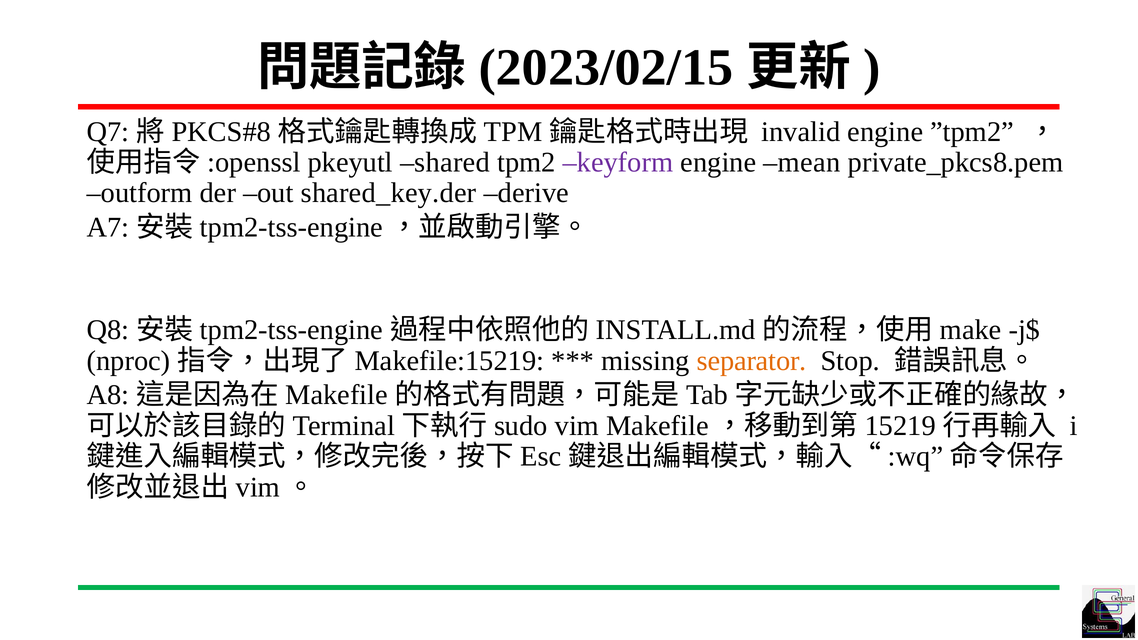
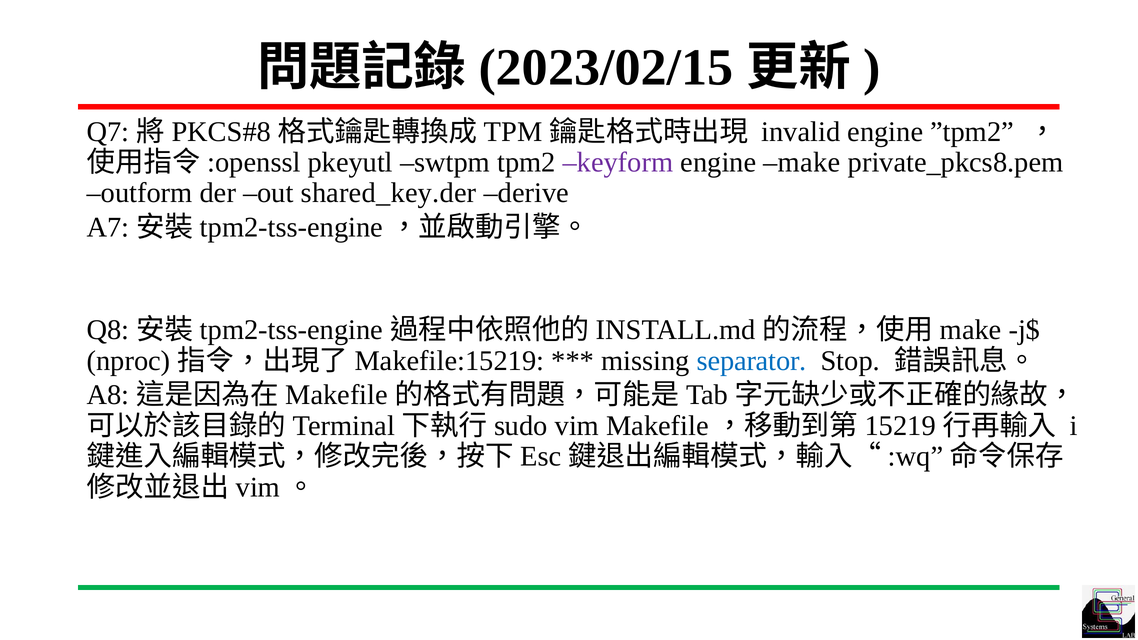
shared: shared -> swtpm
mean: mean -> make
separator colour: orange -> blue
